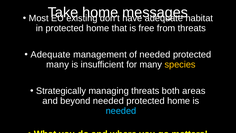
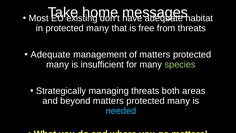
in protected home: home -> many
of needed: needed -> matters
species colour: yellow -> light green
beyond needed: needed -> matters
home at (179, 101): home -> many
